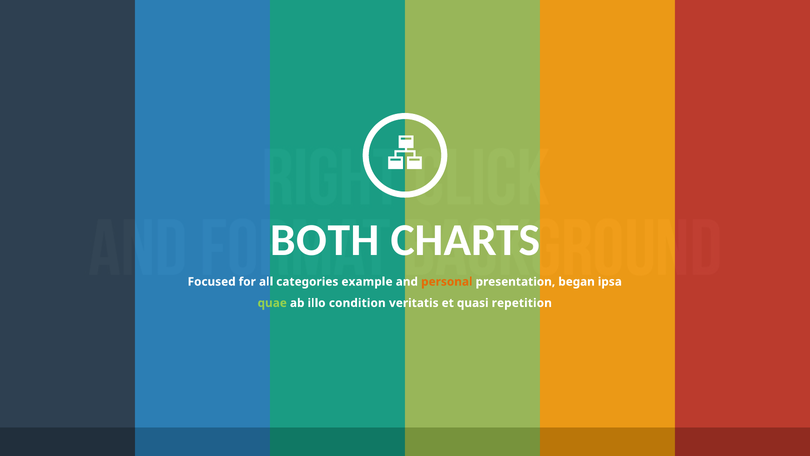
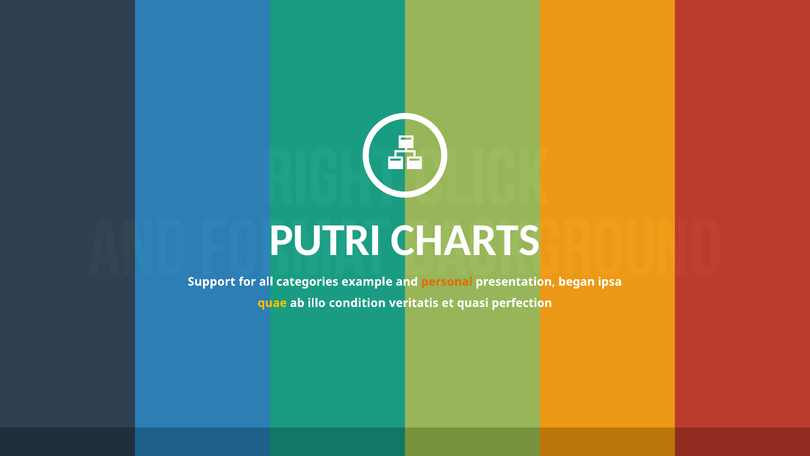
BOTH: BOTH -> PUTRI
Focused: Focused -> Support
quae colour: light green -> yellow
repetition: repetition -> perfection
